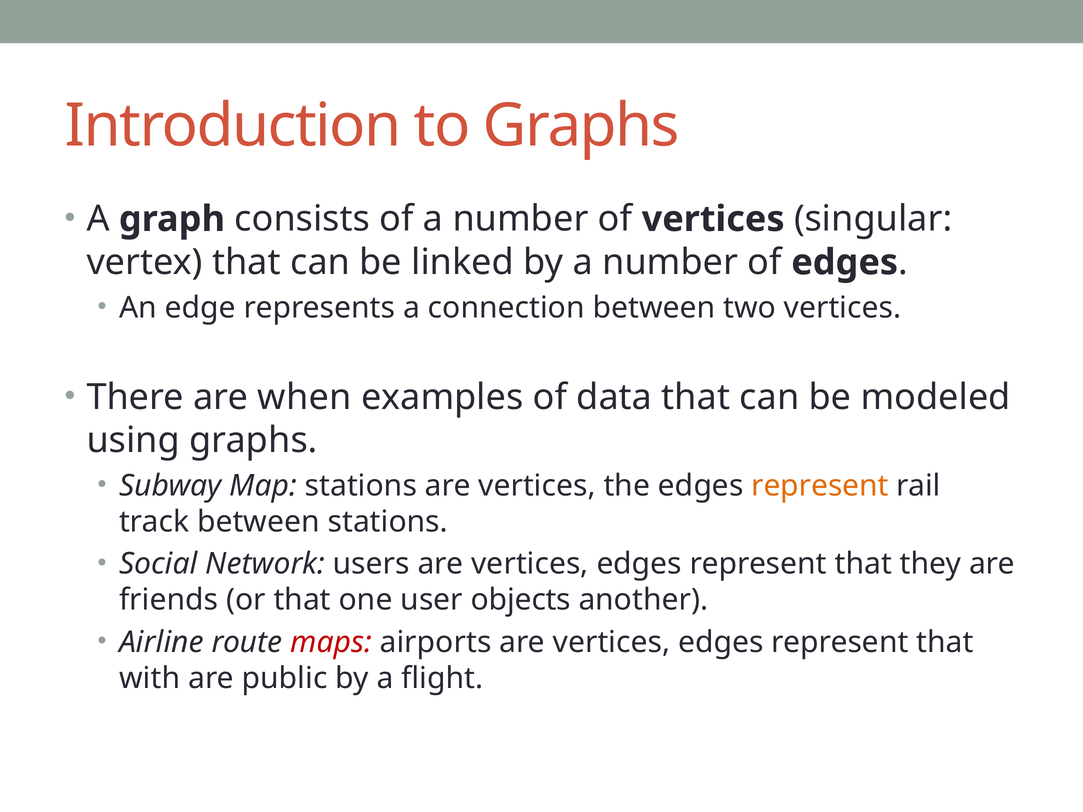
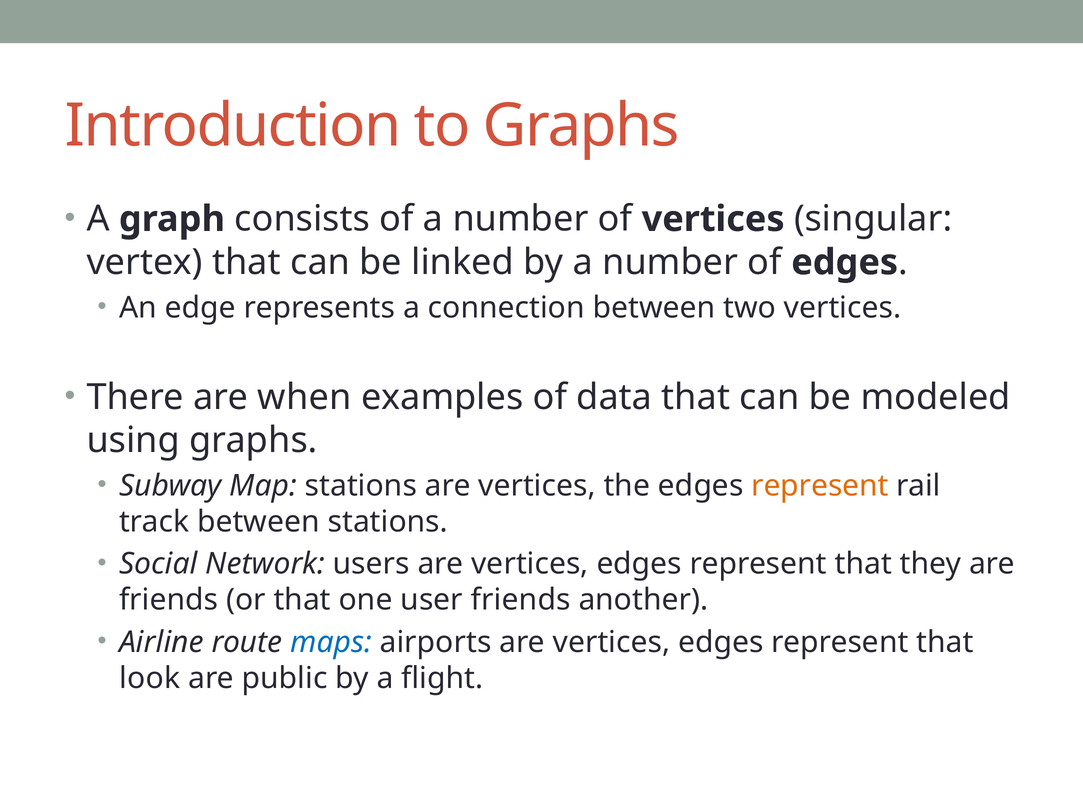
user objects: objects -> friends
maps colour: red -> blue
with: with -> look
